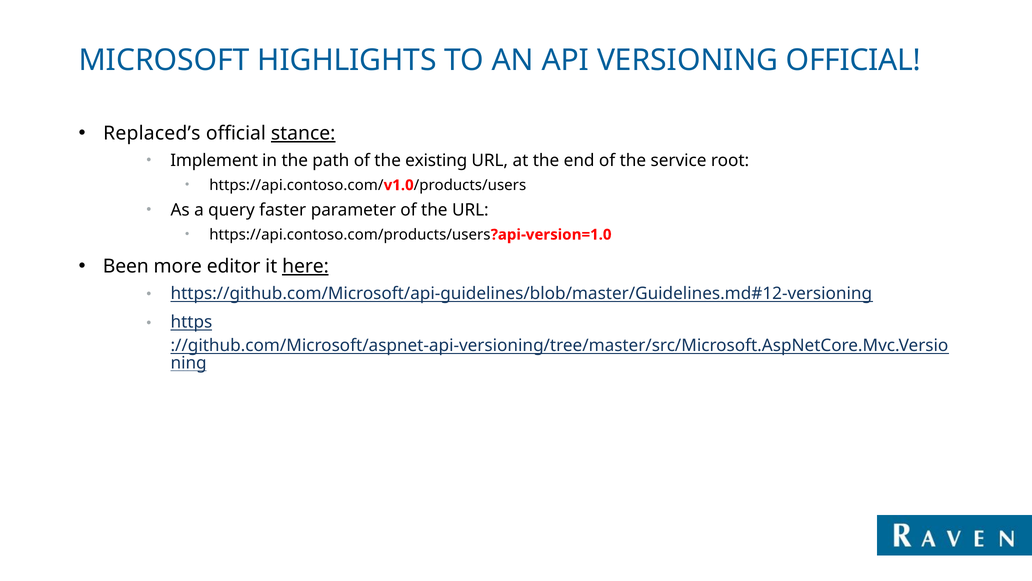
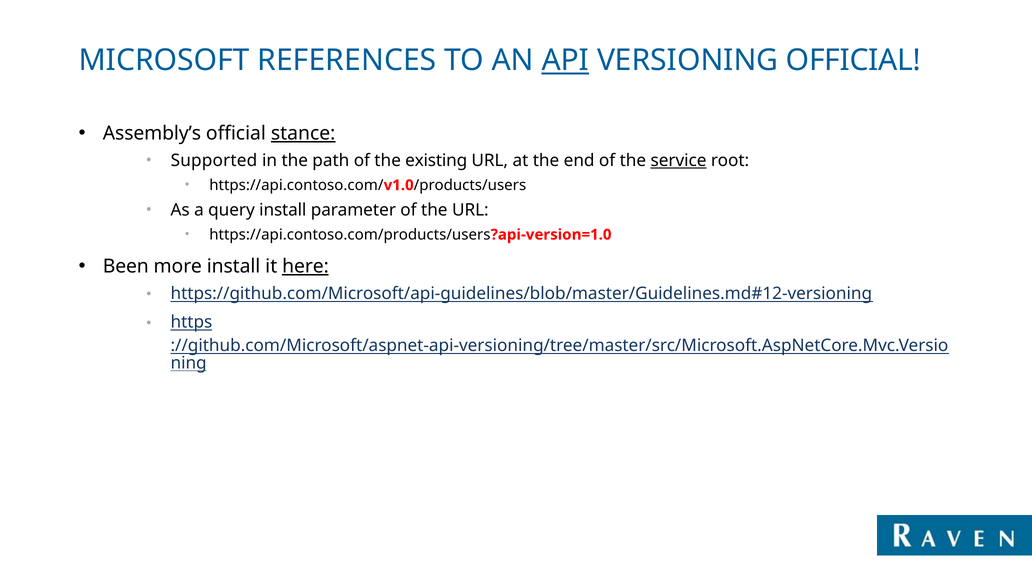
HIGHLIGHTS: HIGHLIGHTS -> REFERENCES
API underline: none -> present
Replaced’s: Replaced’s -> Assembly’s
Implement: Implement -> Supported
service underline: none -> present
query faster: faster -> install
more editor: editor -> install
